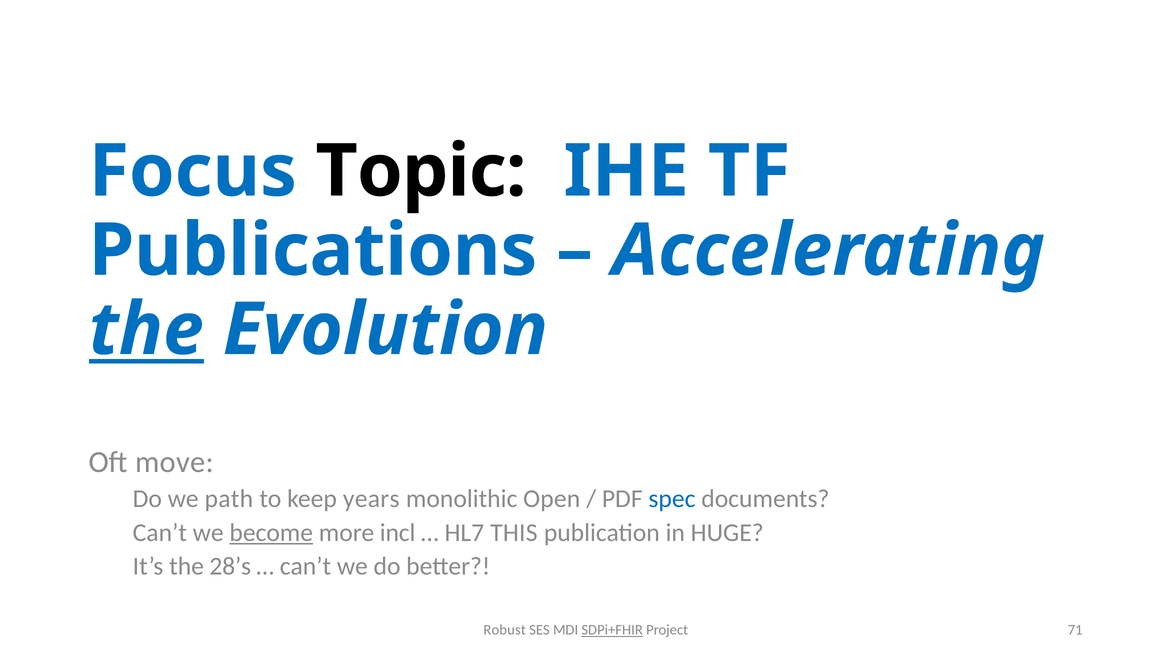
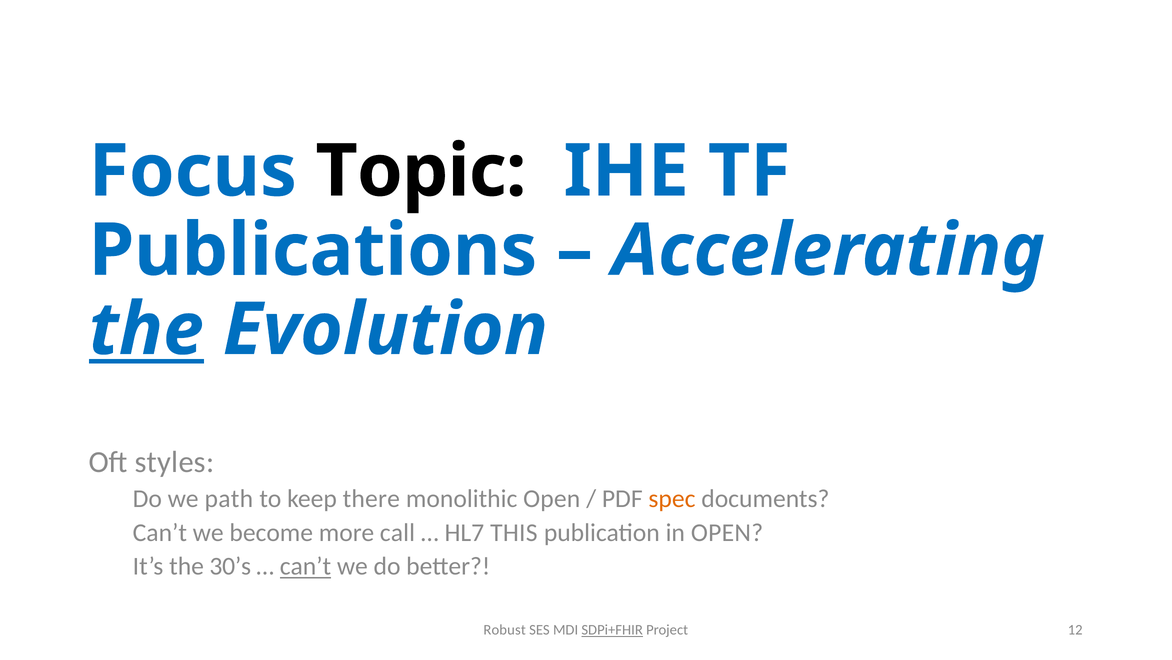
move: move -> styles
years: years -> there
spec colour: blue -> orange
become underline: present -> none
incl: incl -> call
in HUGE: HUGE -> OPEN
28’s: 28’s -> 30’s
can’t at (305, 566) underline: none -> present
71: 71 -> 12
